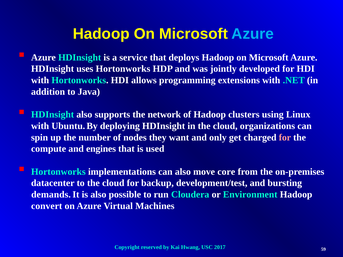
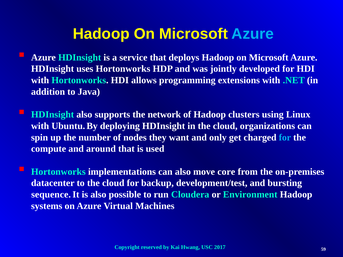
for at (285, 137) colour: pink -> light blue
engines: engines -> around
demands: demands -> sequence
convert: convert -> systems
